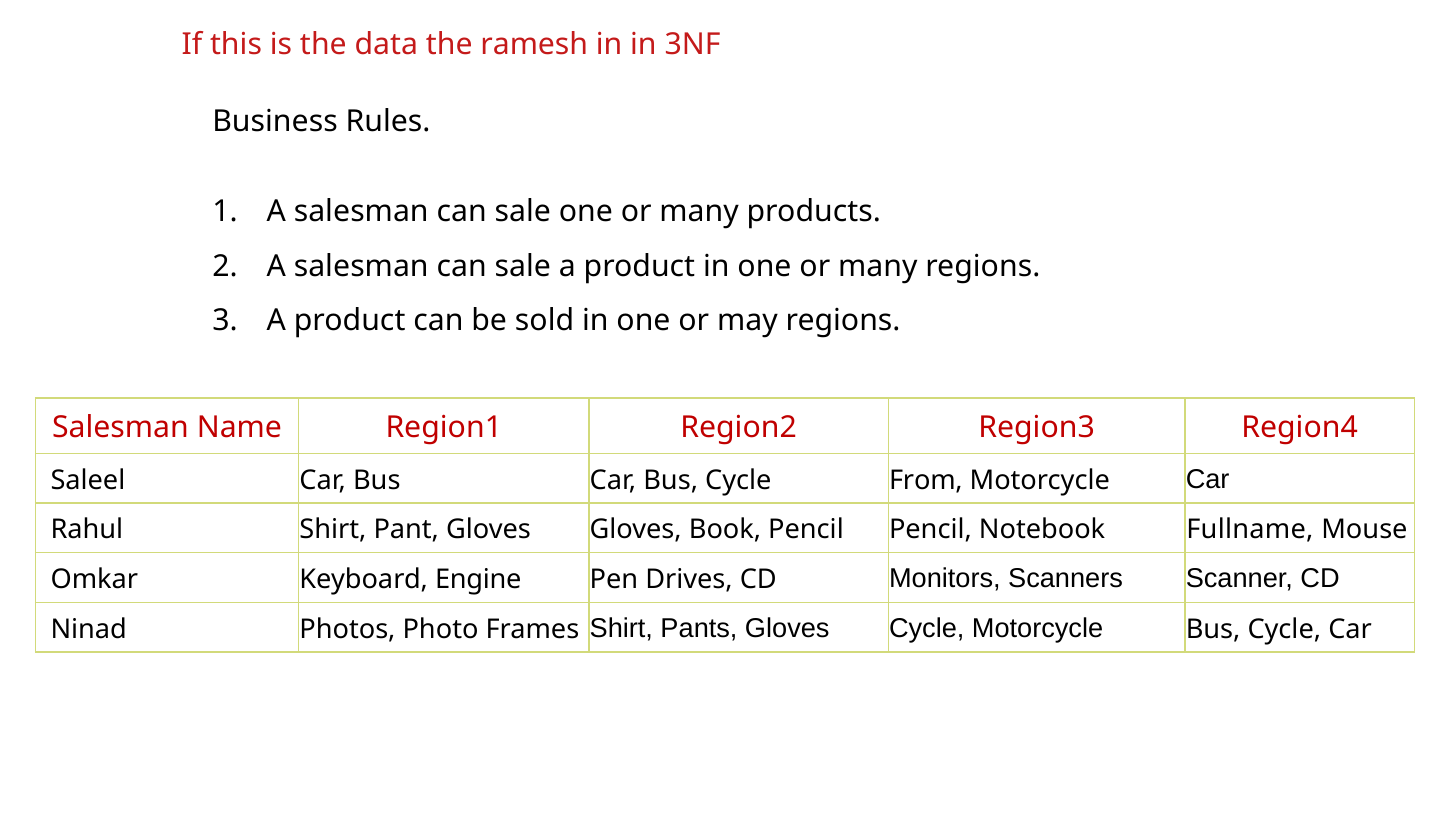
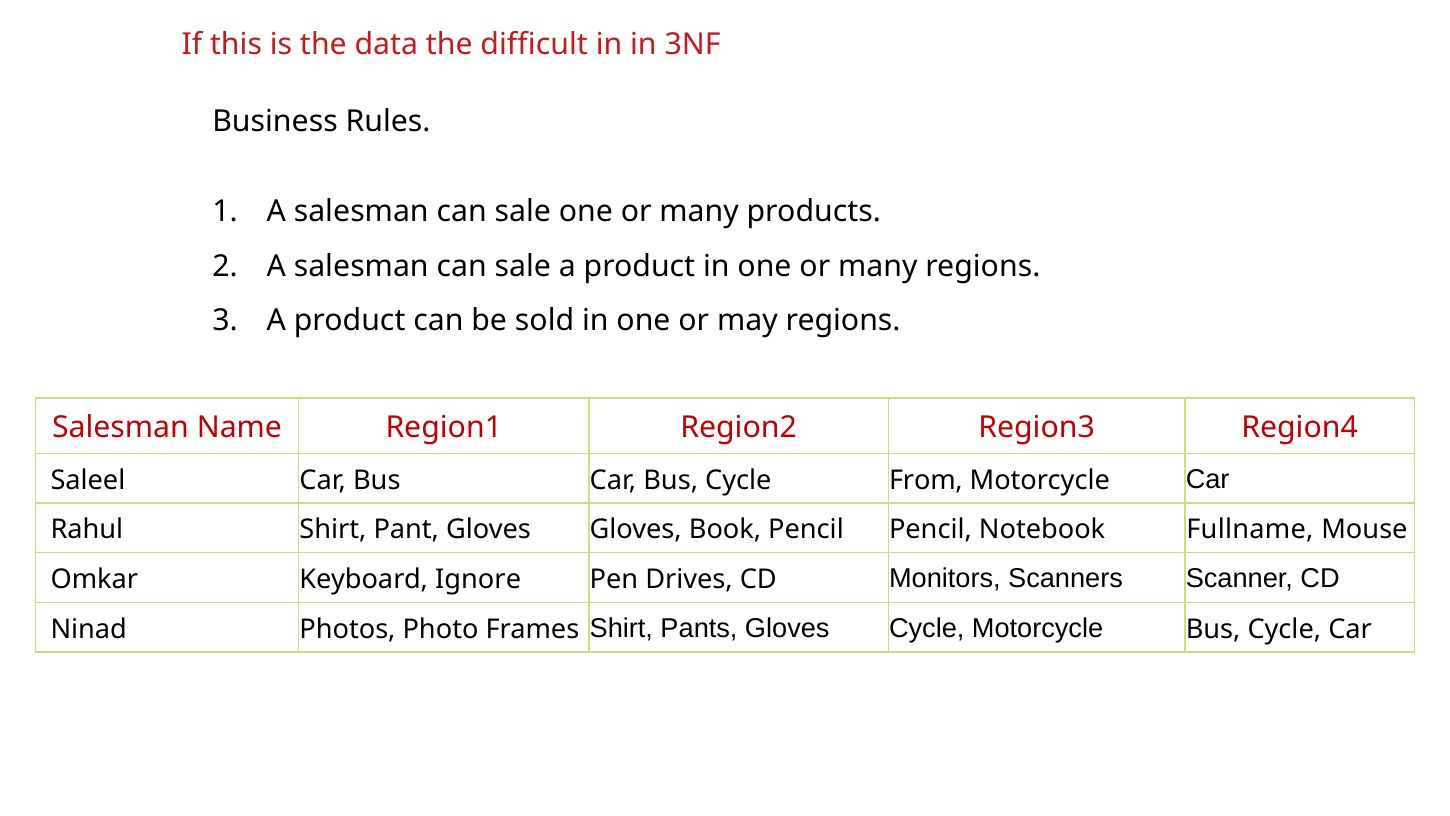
ramesh: ramesh -> difficult
Engine: Engine -> Ignore
